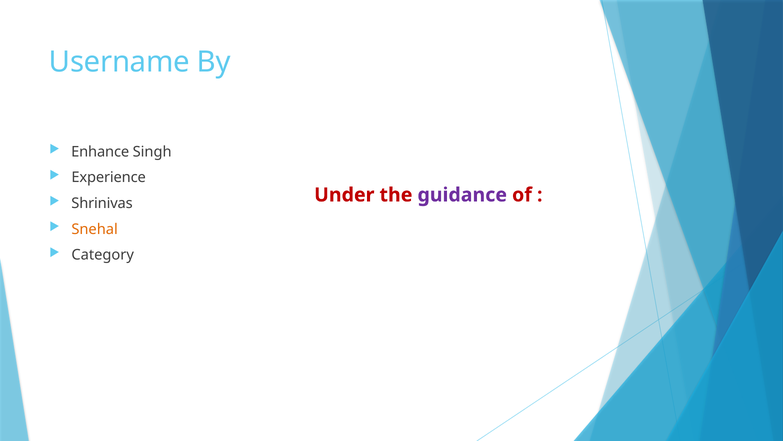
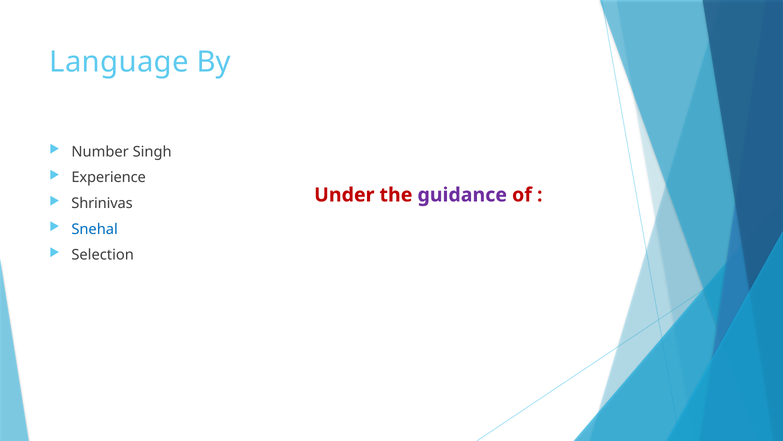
Username: Username -> Language
Enhance: Enhance -> Number
Snehal colour: orange -> blue
Category: Category -> Selection
